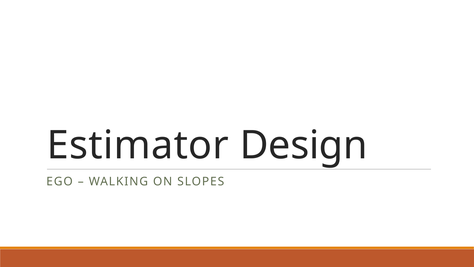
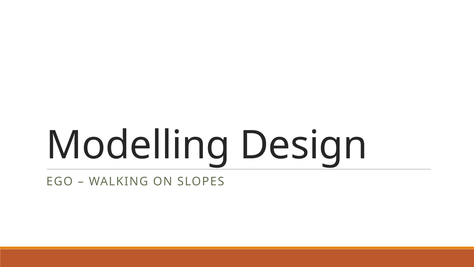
Estimator: Estimator -> Modelling
